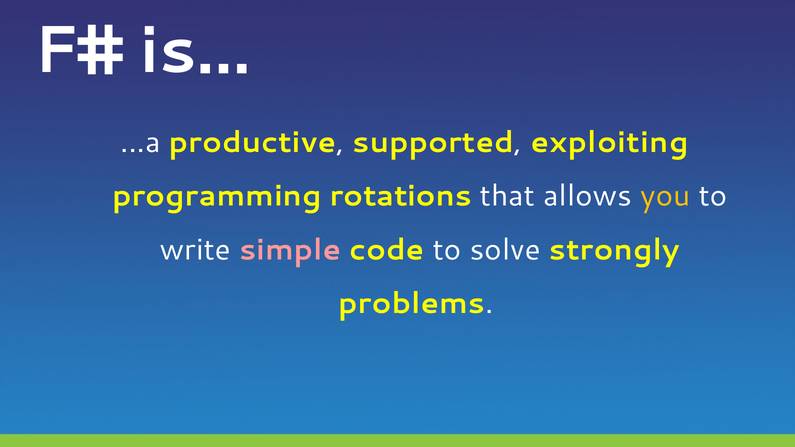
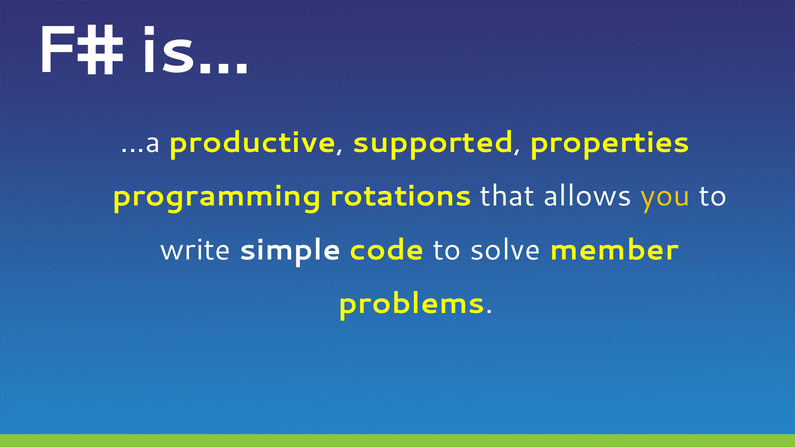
exploiting: exploiting -> properties
simple colour: pink -> white
strongly: strongly -> member
